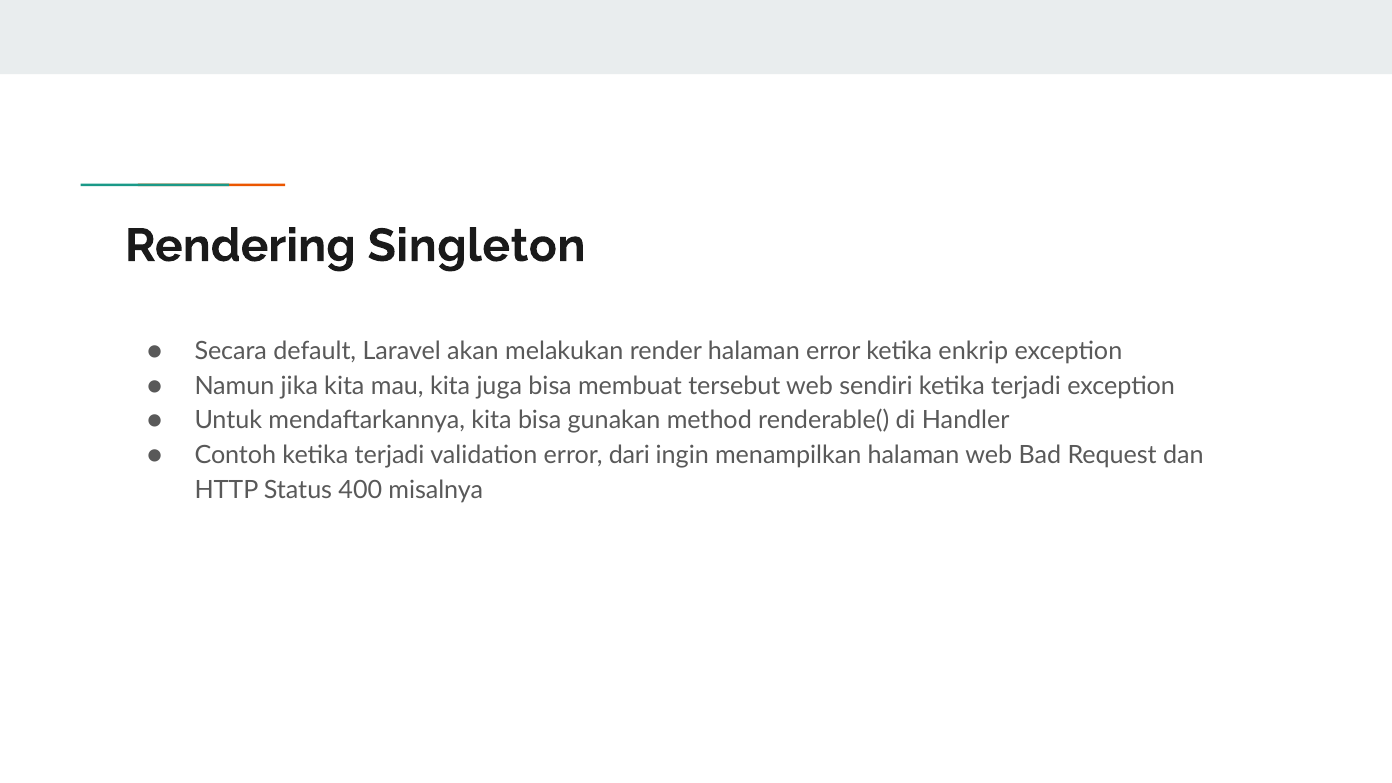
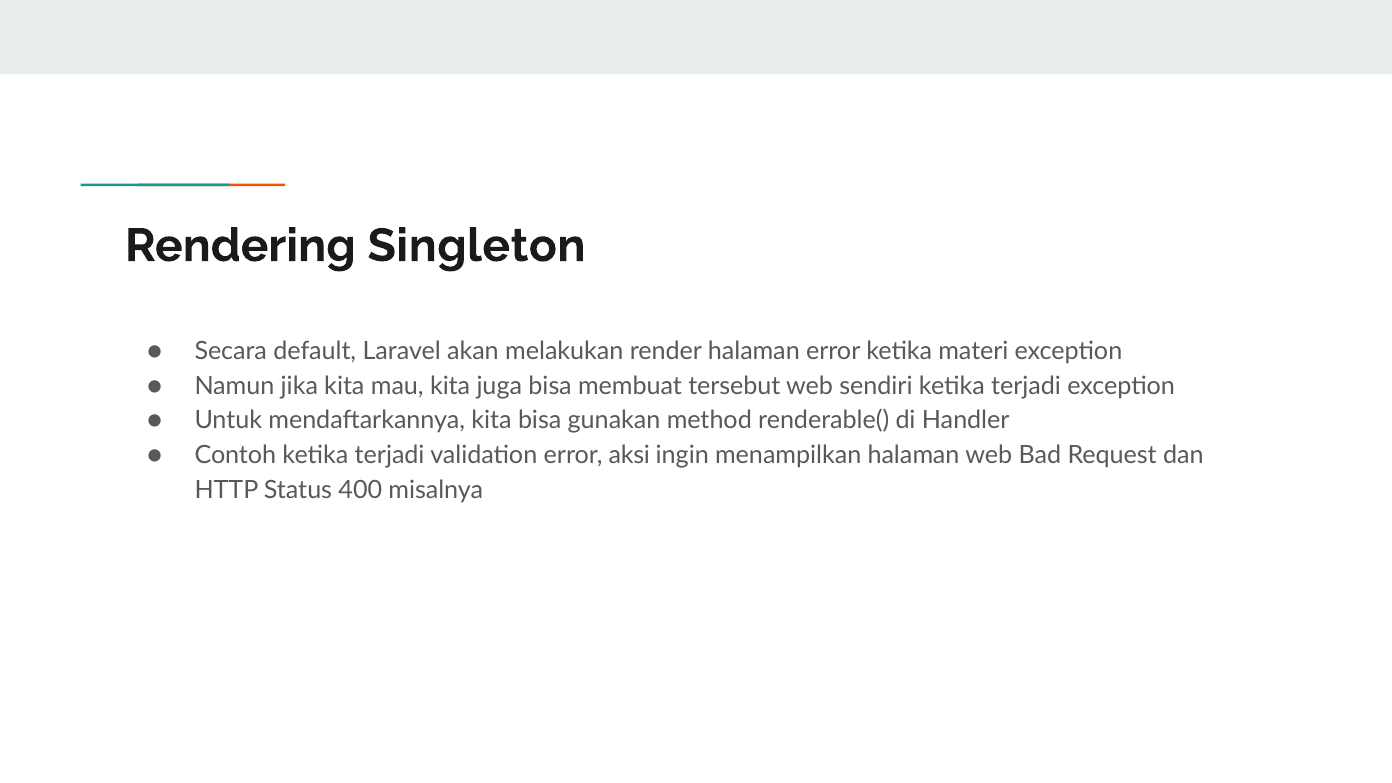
enkrip: enkrip -> materi
dari: dari -> aksi
